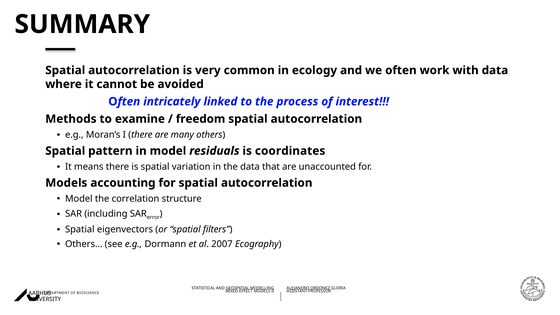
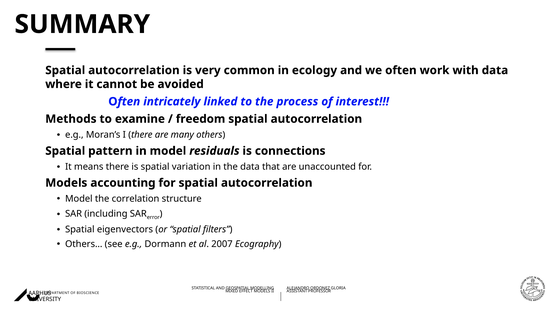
coordinates: coordinates -> connections
